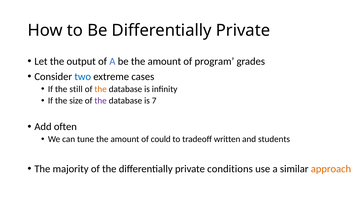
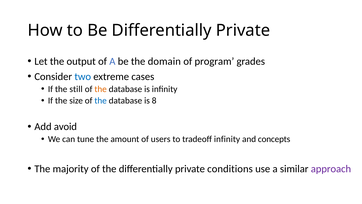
be the amount: amount -> domain
the at (101, 101) colour: purple -> blue
7: 7 -> 8
often: often -> avoid
could: could -> users
tradeoff written: written -> infinity
students: students -> concepts
approach colour: orange -> purple
